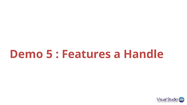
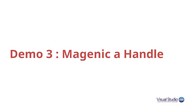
5: 5 -> 3
Features: Features -> Magenic
